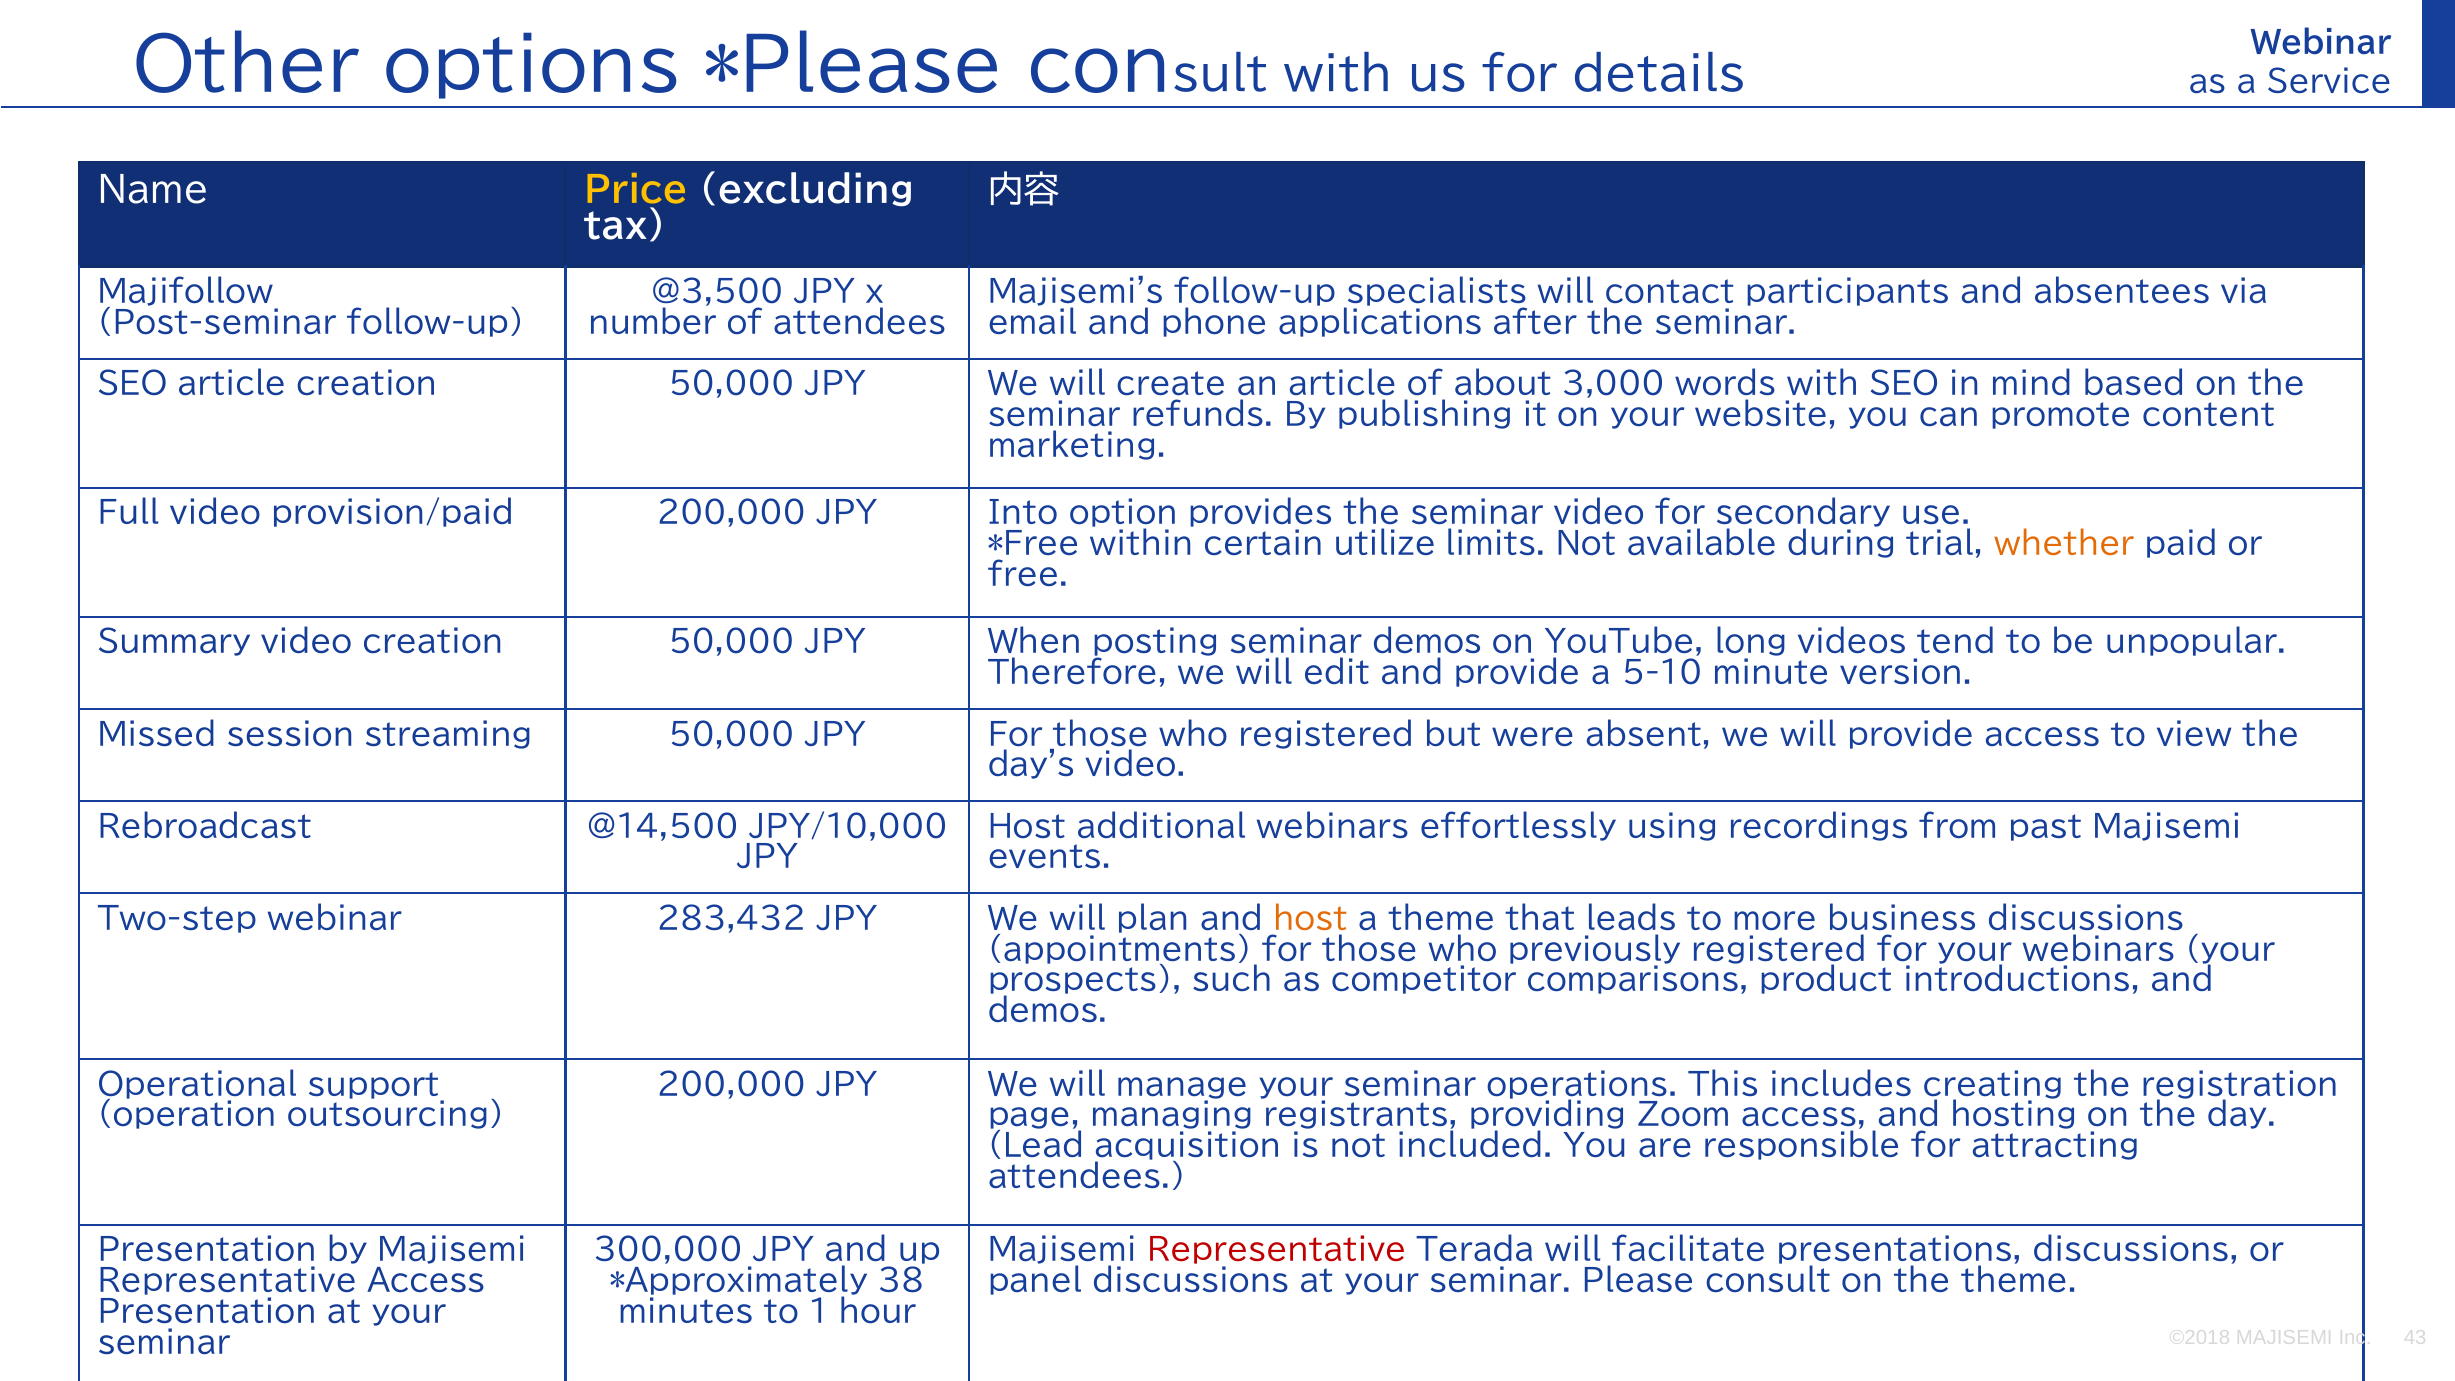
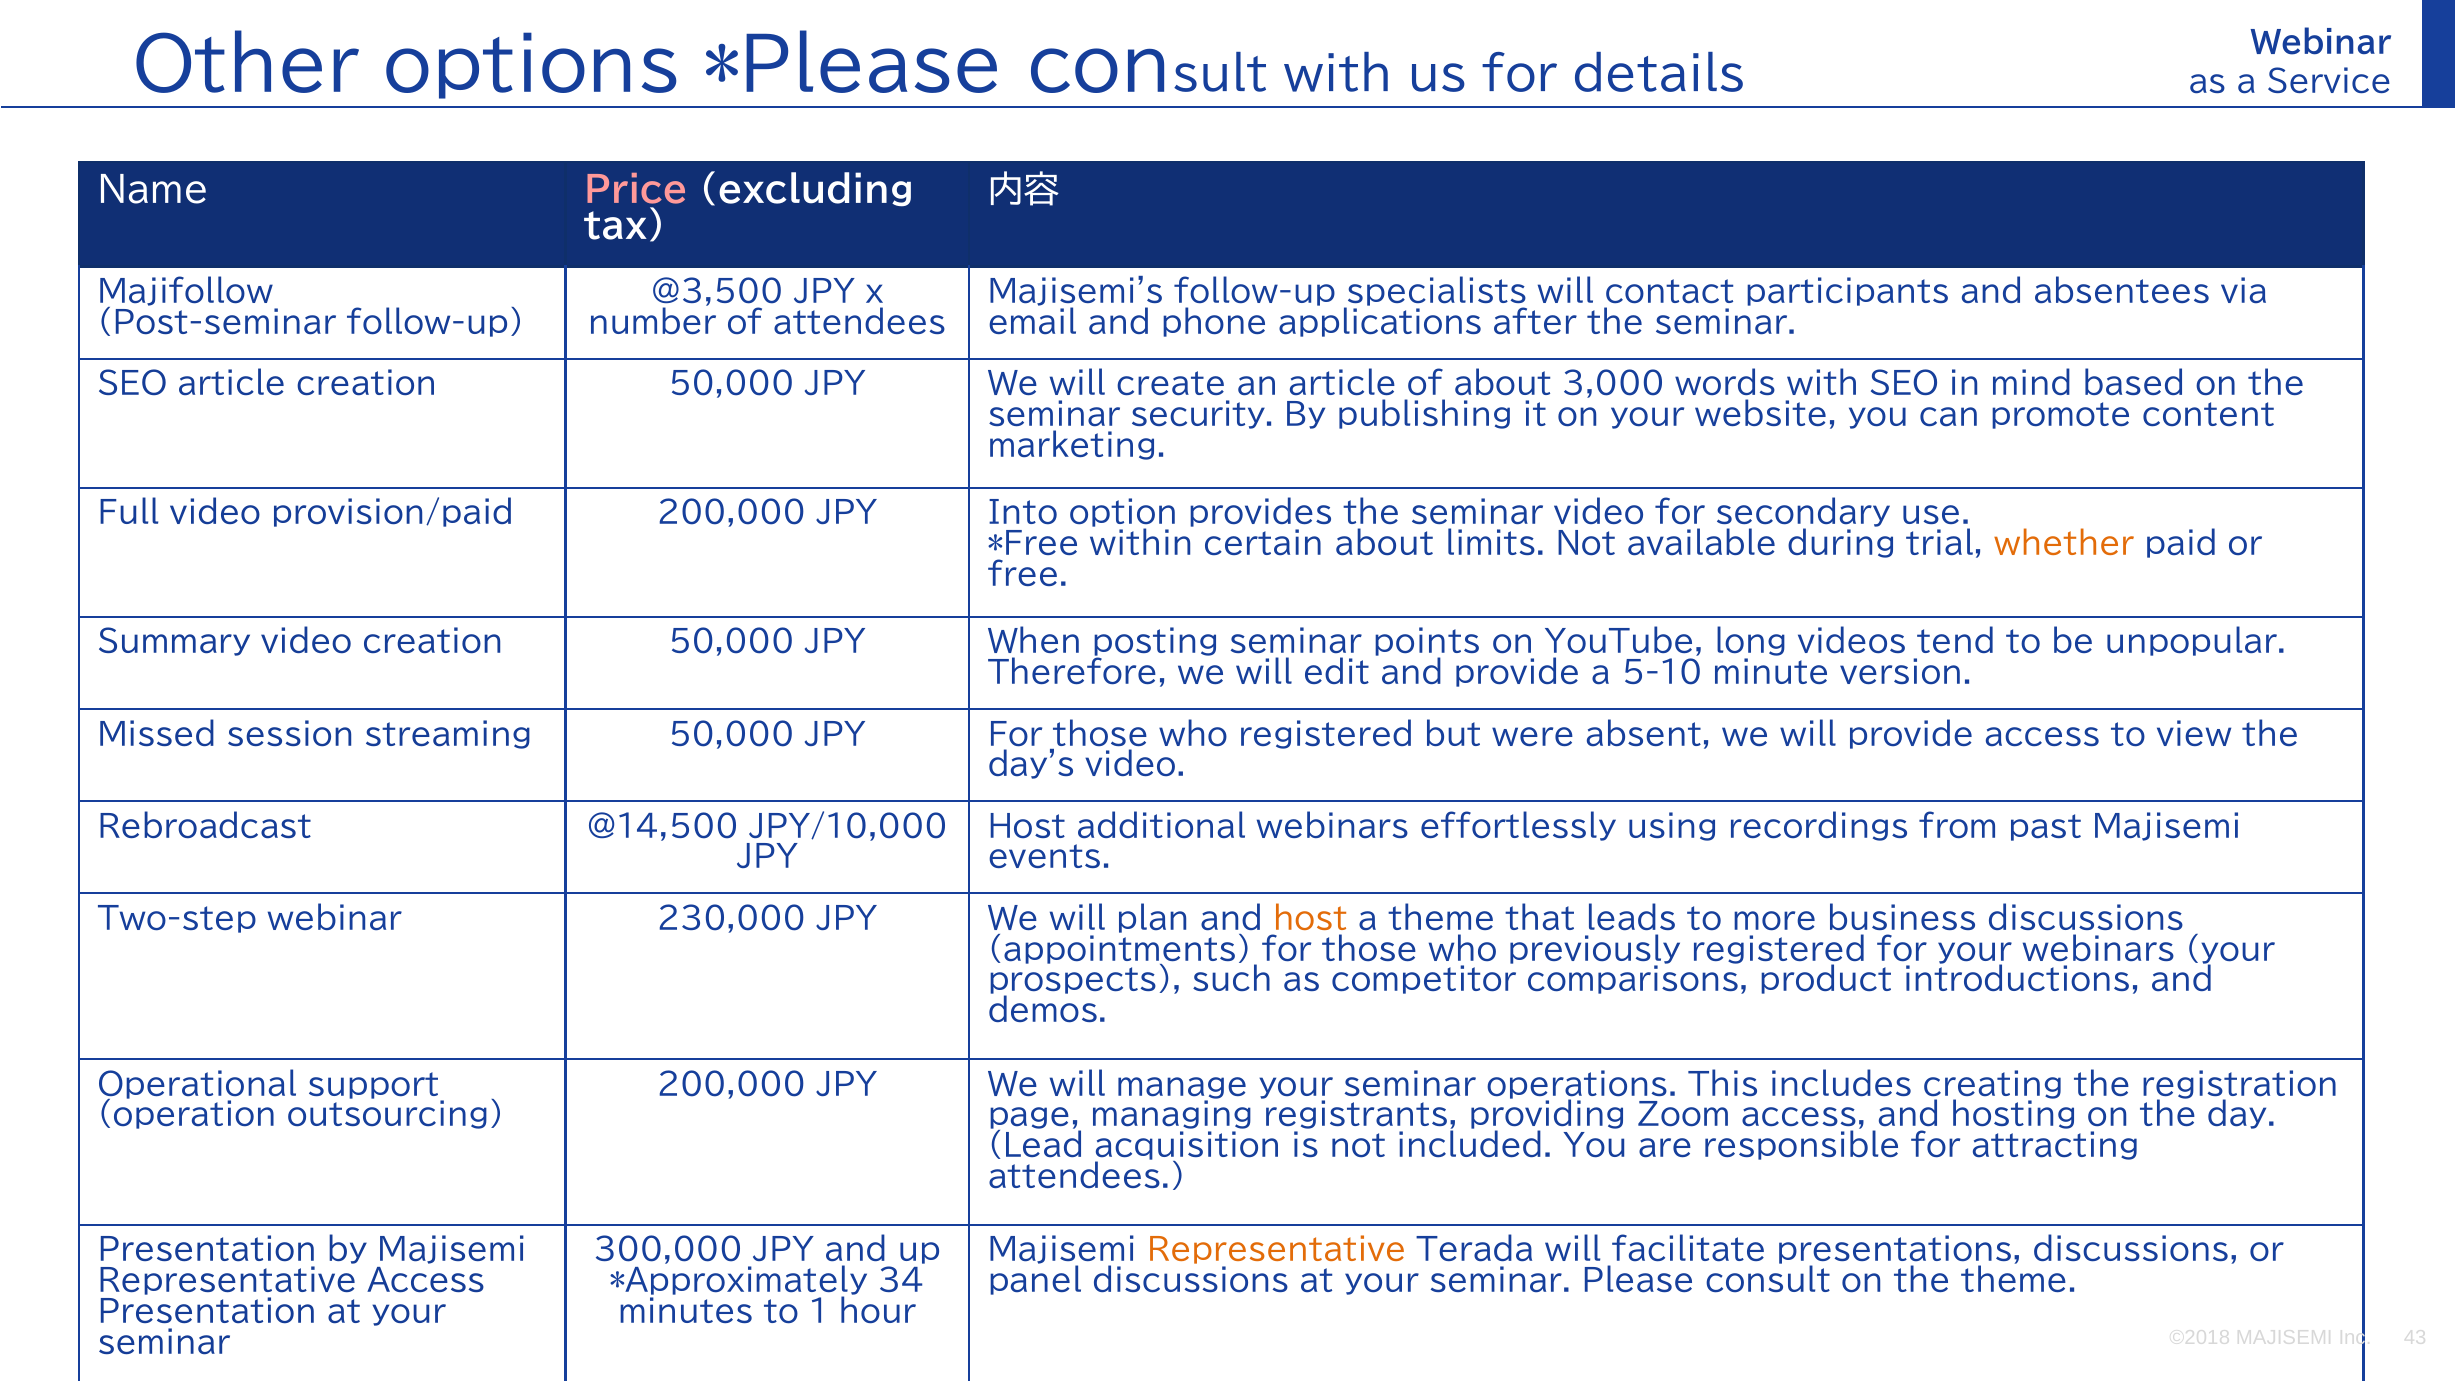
Price colour: yellow -> pink
refunds: refunds -> security
certain utilize: utilize -> about
seminar demos: demos -> points
283,432: 283,432 -> 230,000
Representative at (1277, 1251) colour: red -> orange
38: 38 -> 34
